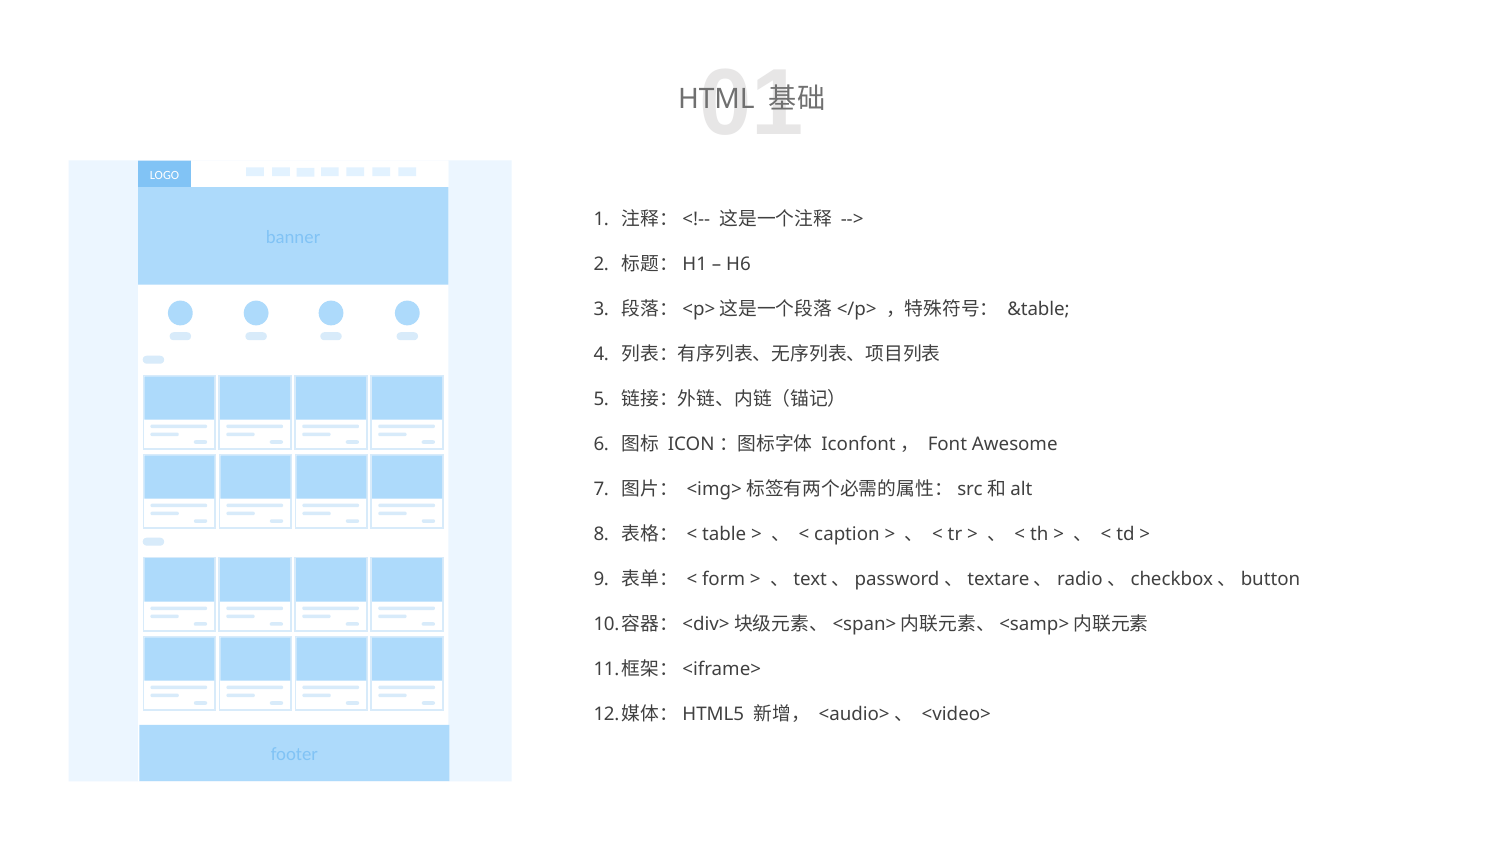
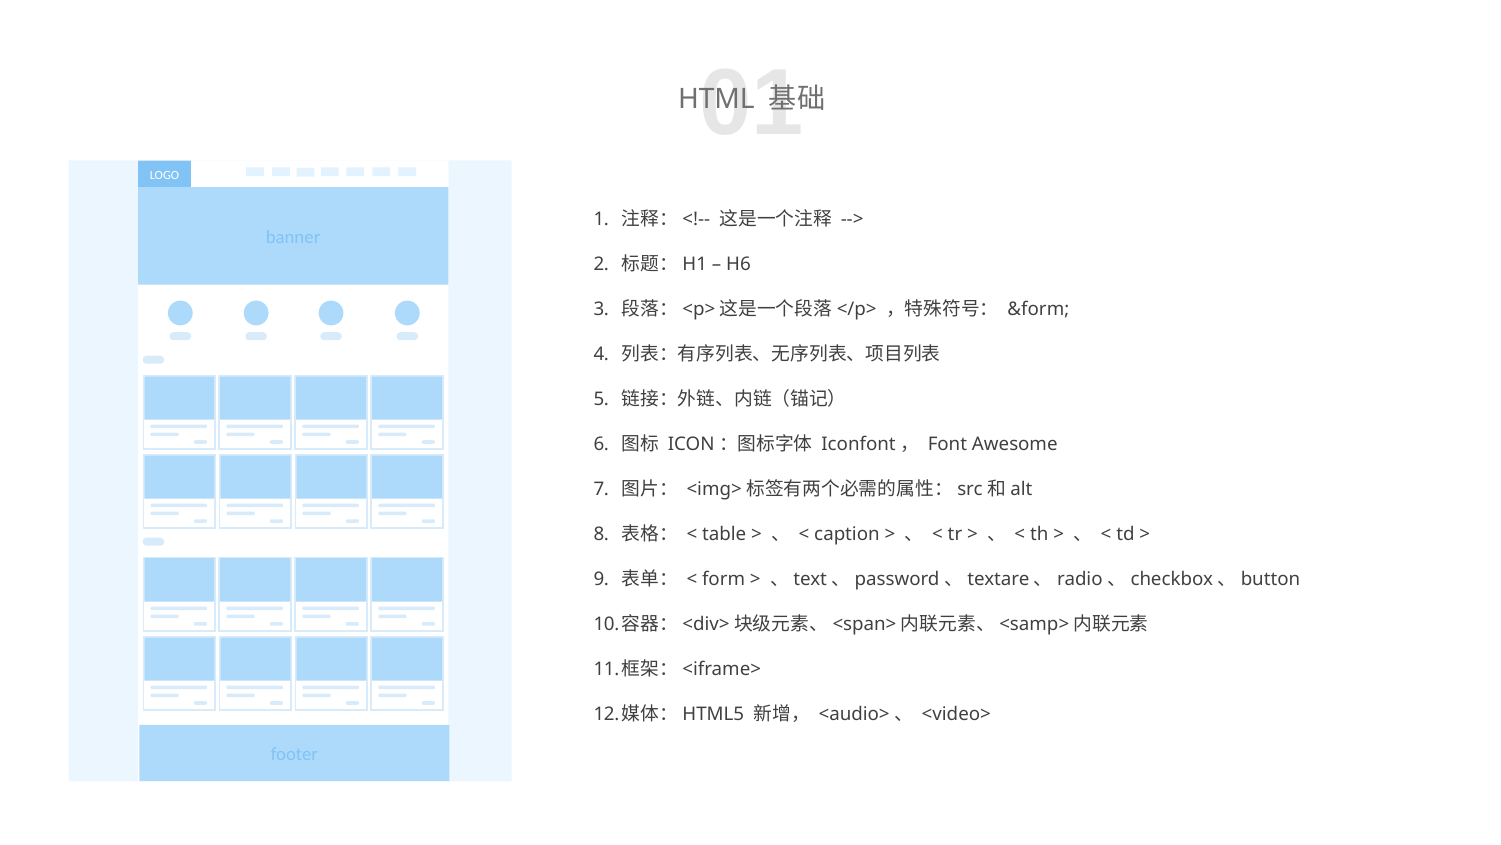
&table: &table -> &form
